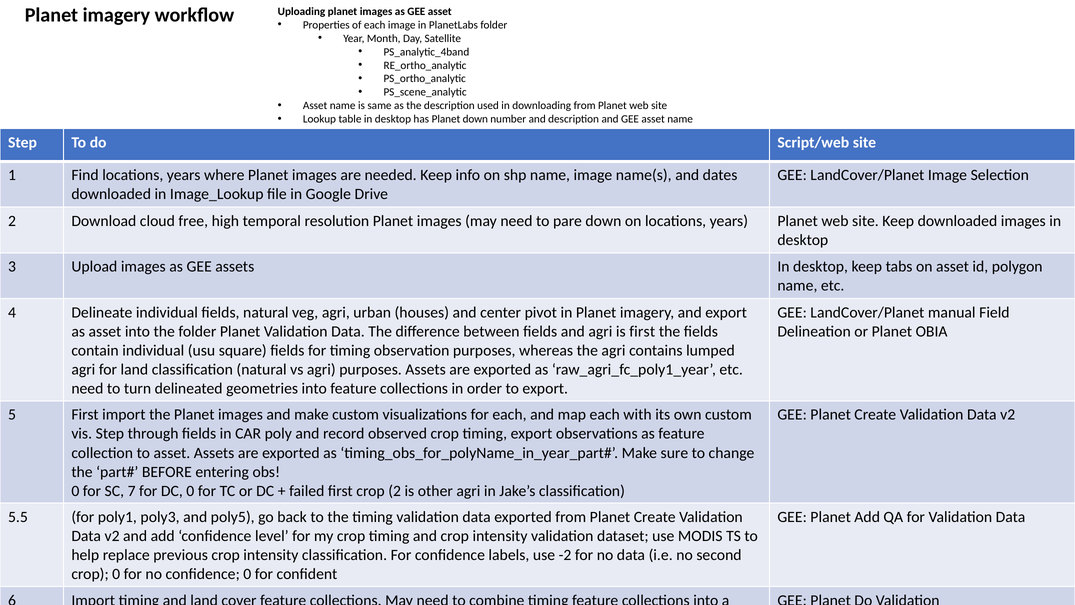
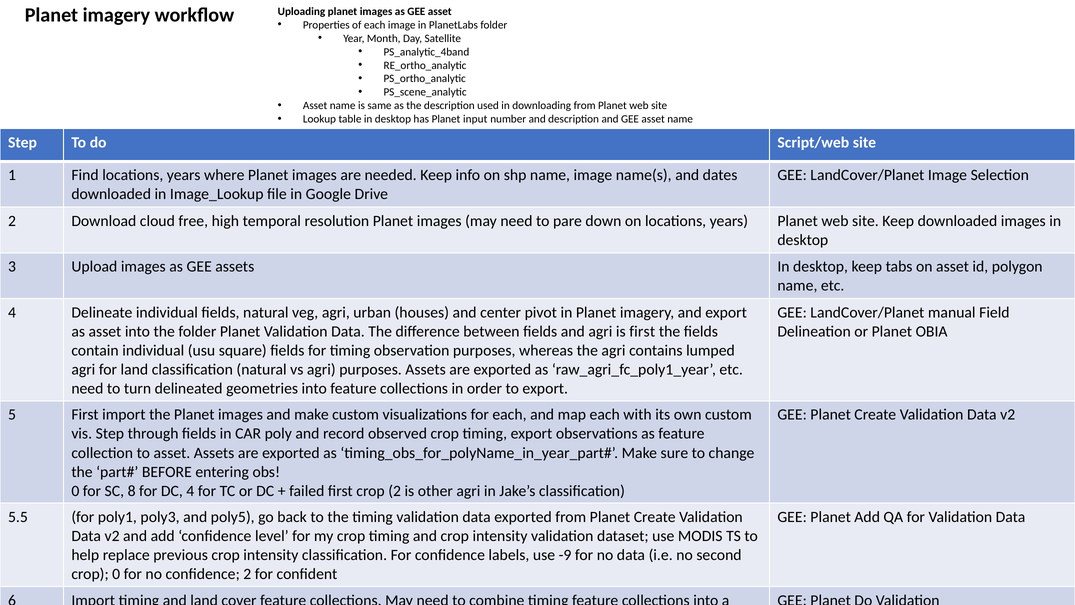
Planet down: down -> input
7: 7 -> 8
DC 0: 0 -> 4
-2: -2 -> -9
confidence 0: 0 -> 2
